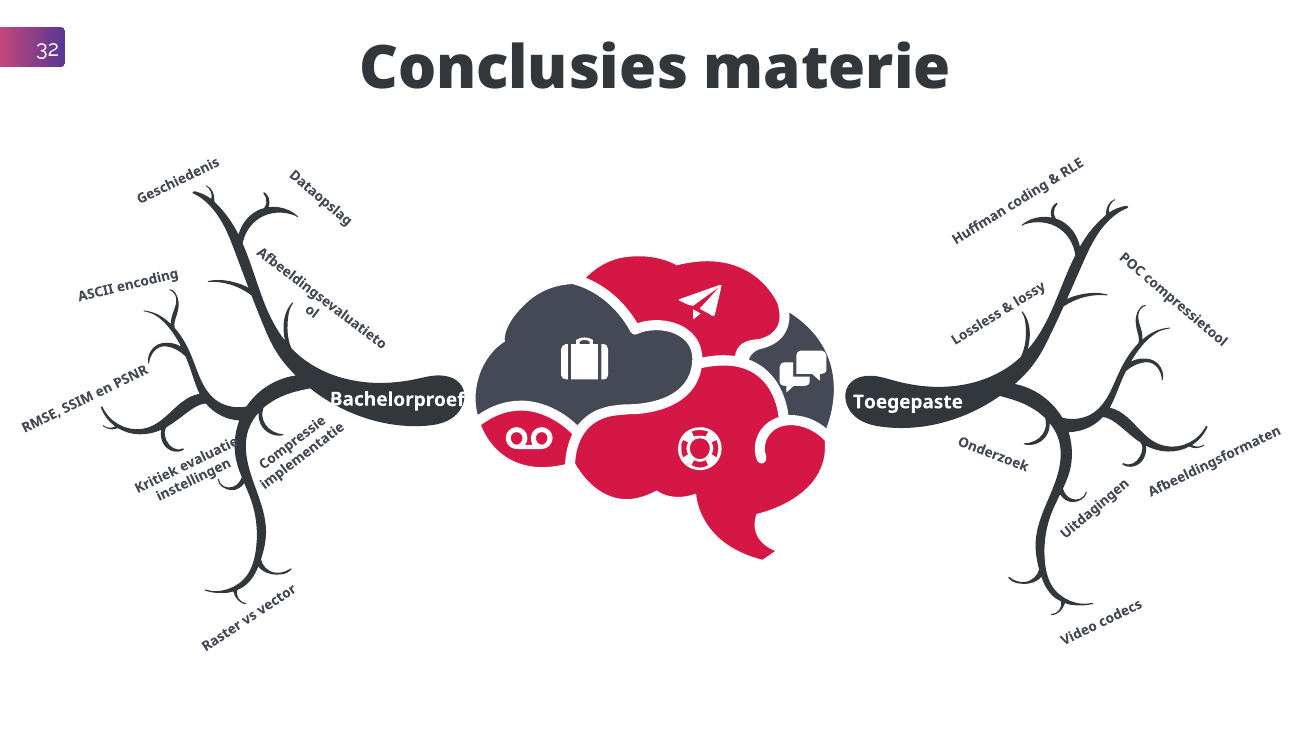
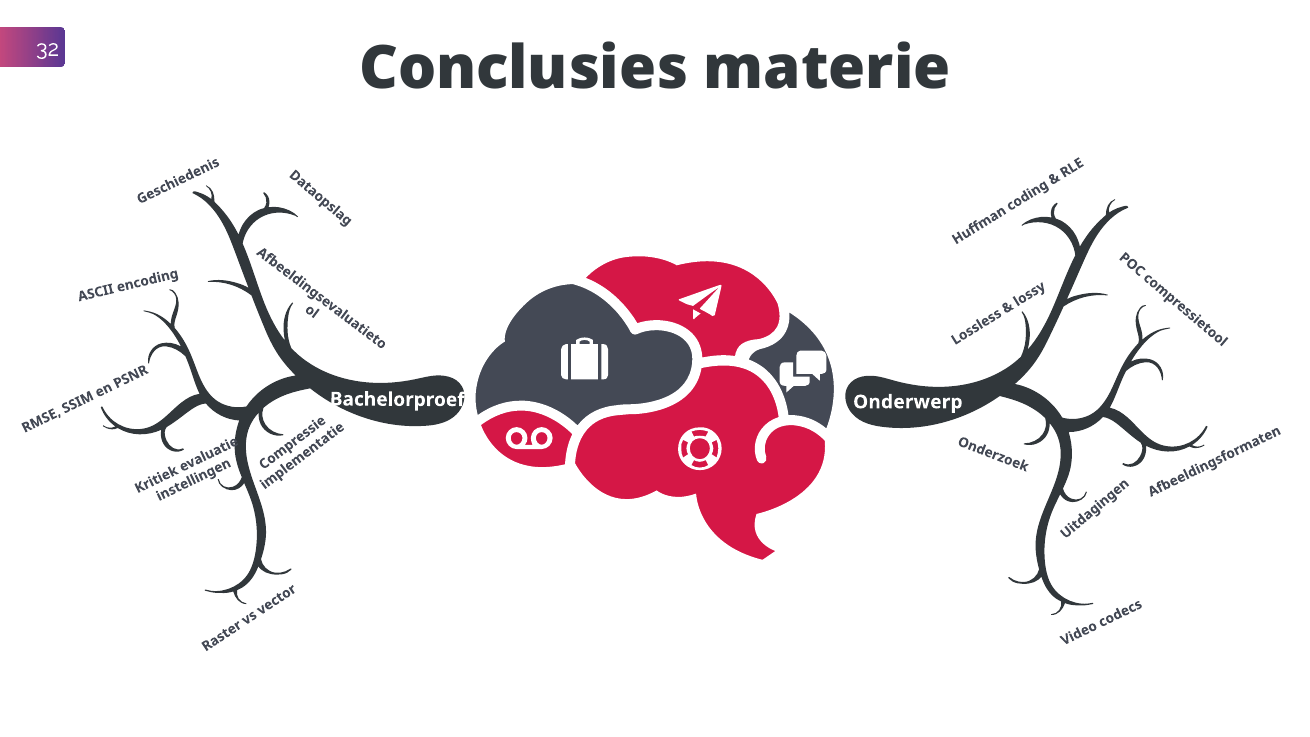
Toegepaste: Toegepaste -> Onderwerp
